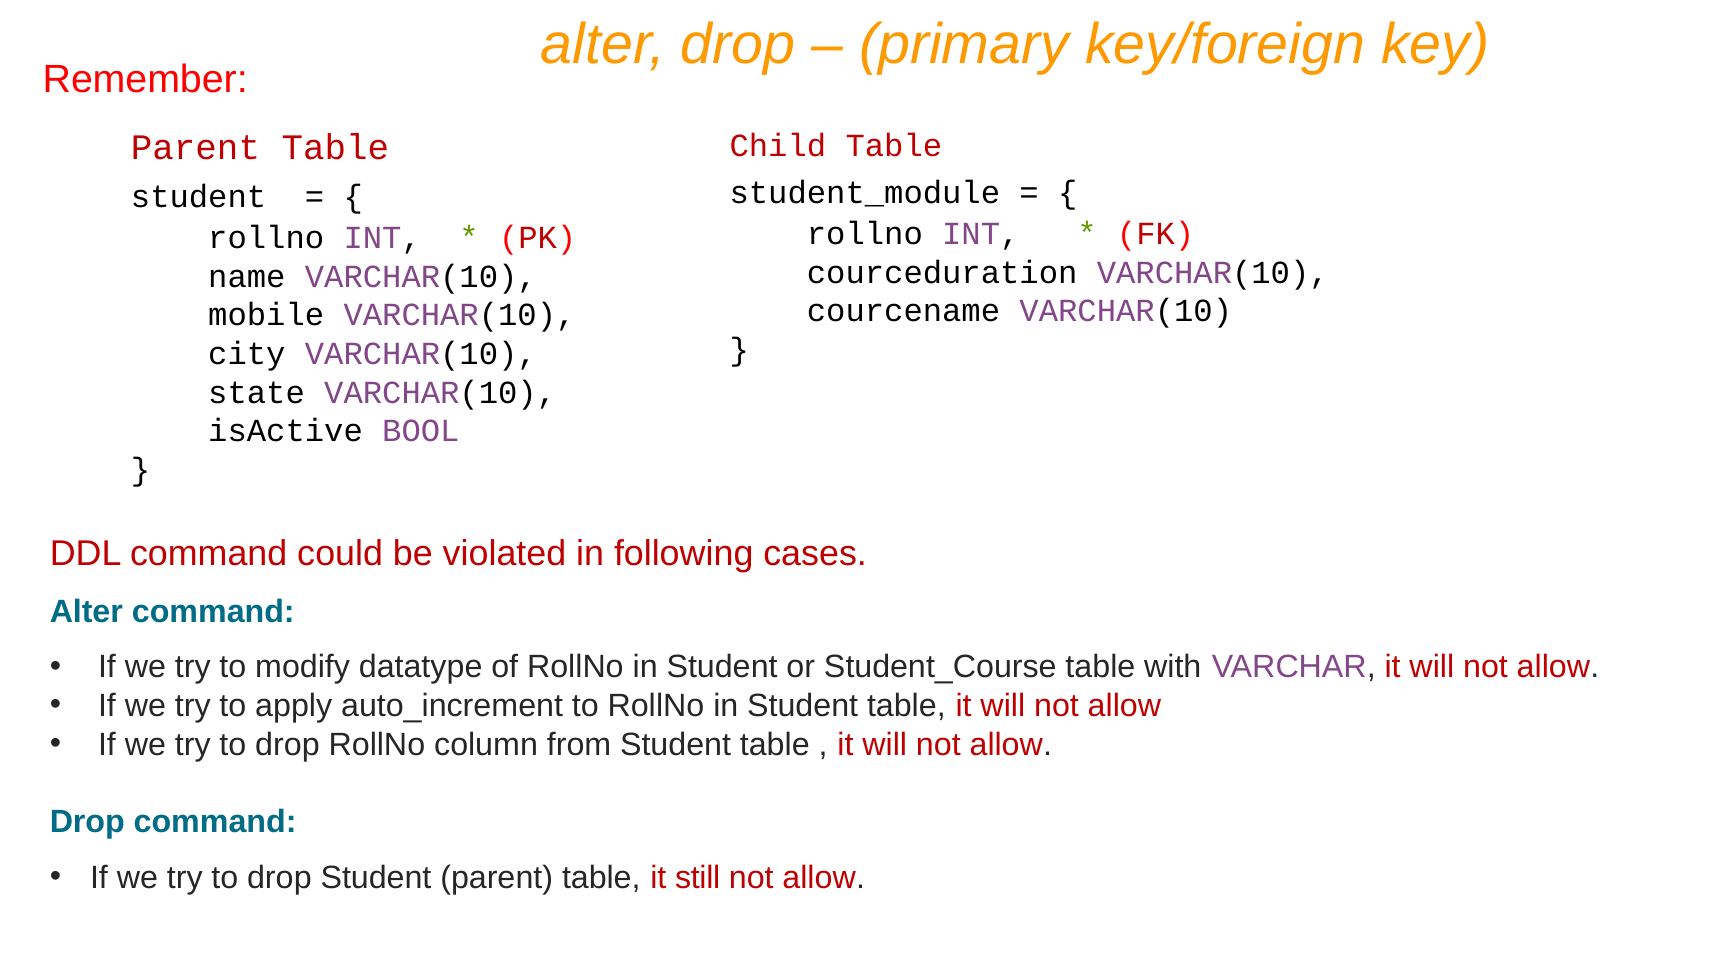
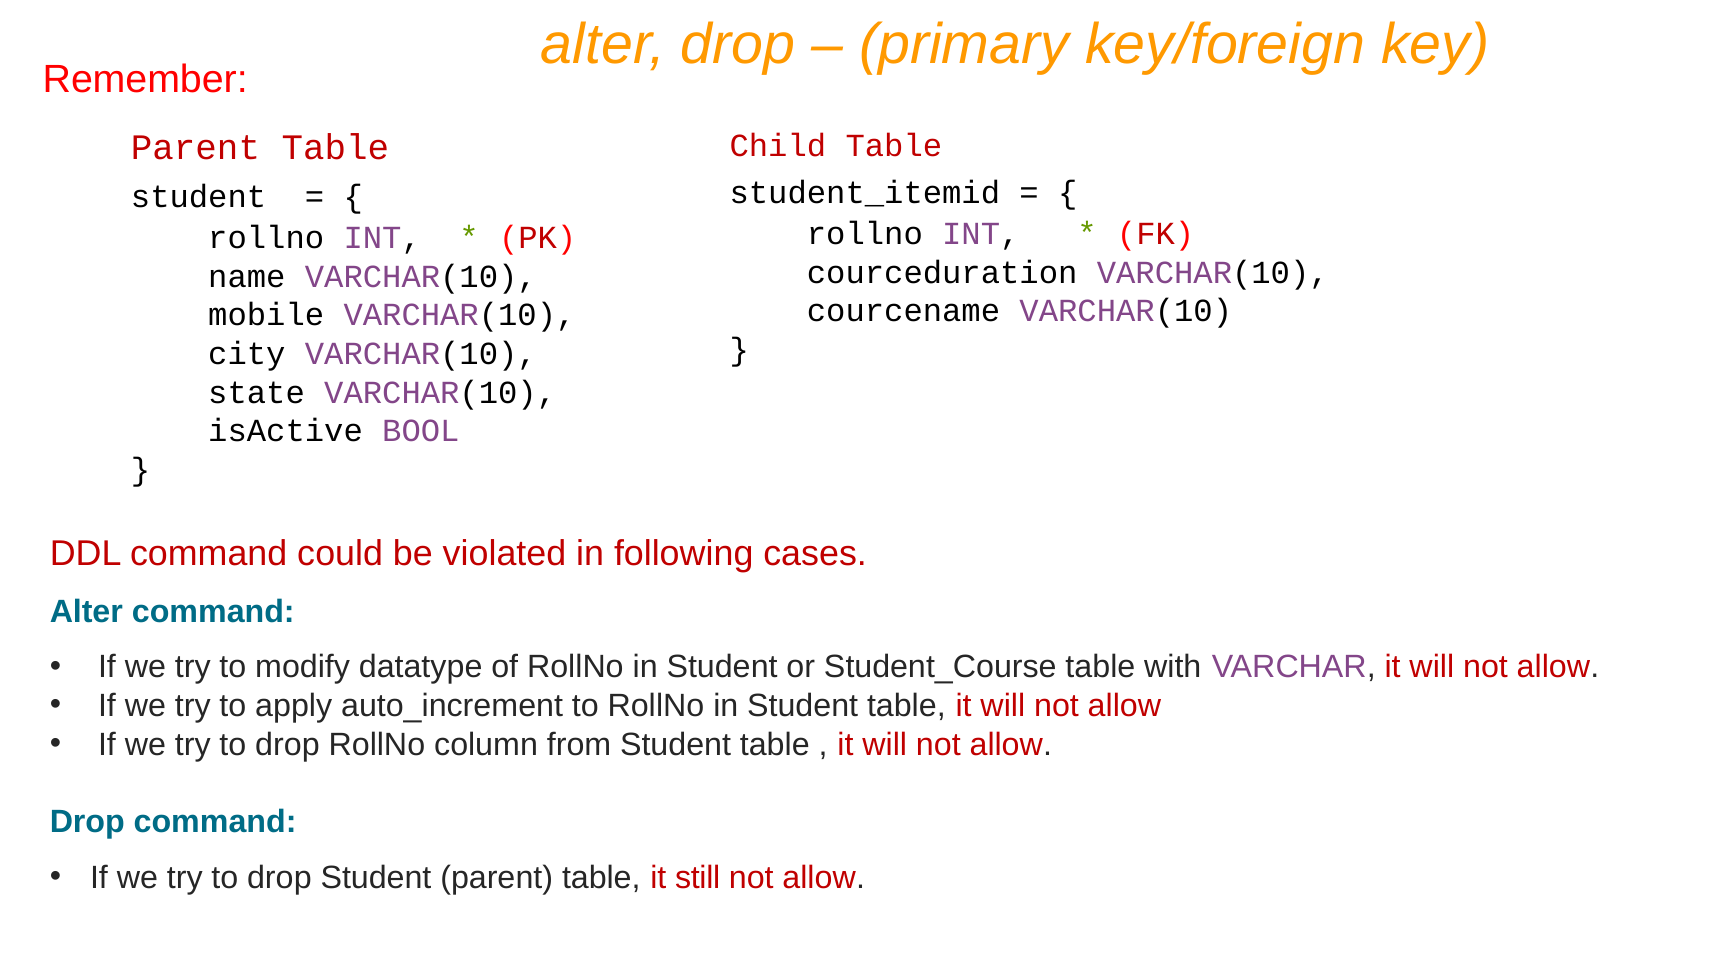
student_module: student_module -> student_itemid
